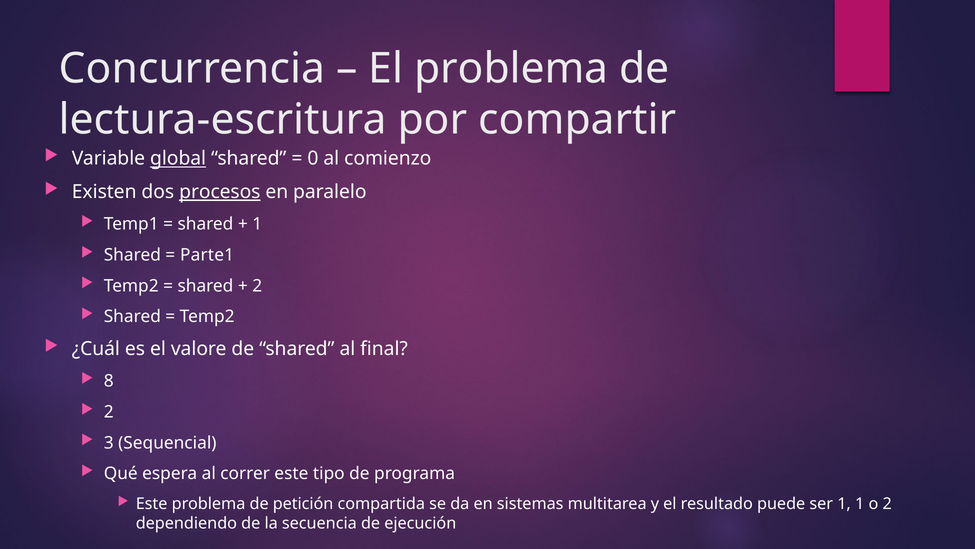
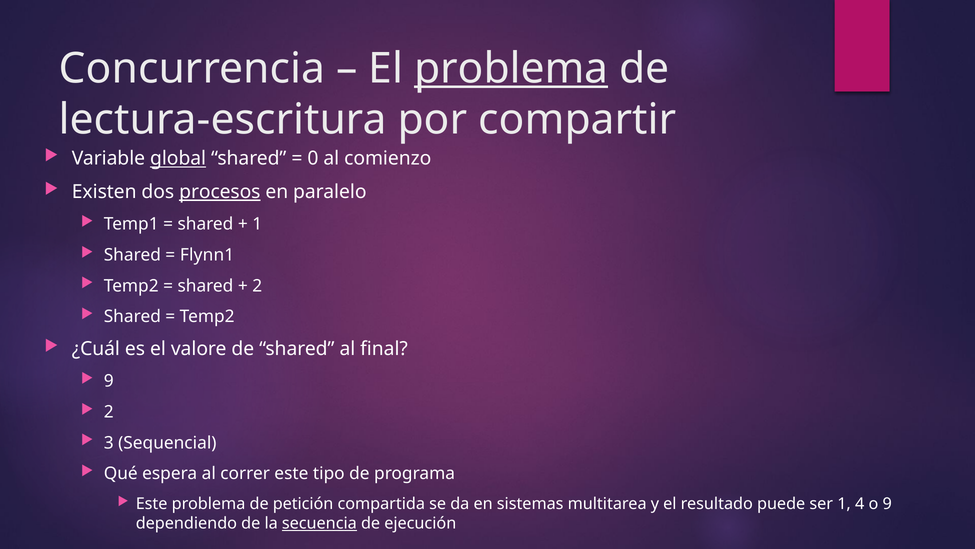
problema at (511, 68) underline: none -> present
Parte1: Parte1 -> Flynn1
8 at (109, 381): 8 -> 9
1 1: 1 -> 4
o 2: 2 -> 9
secuencia underline: none -> present
